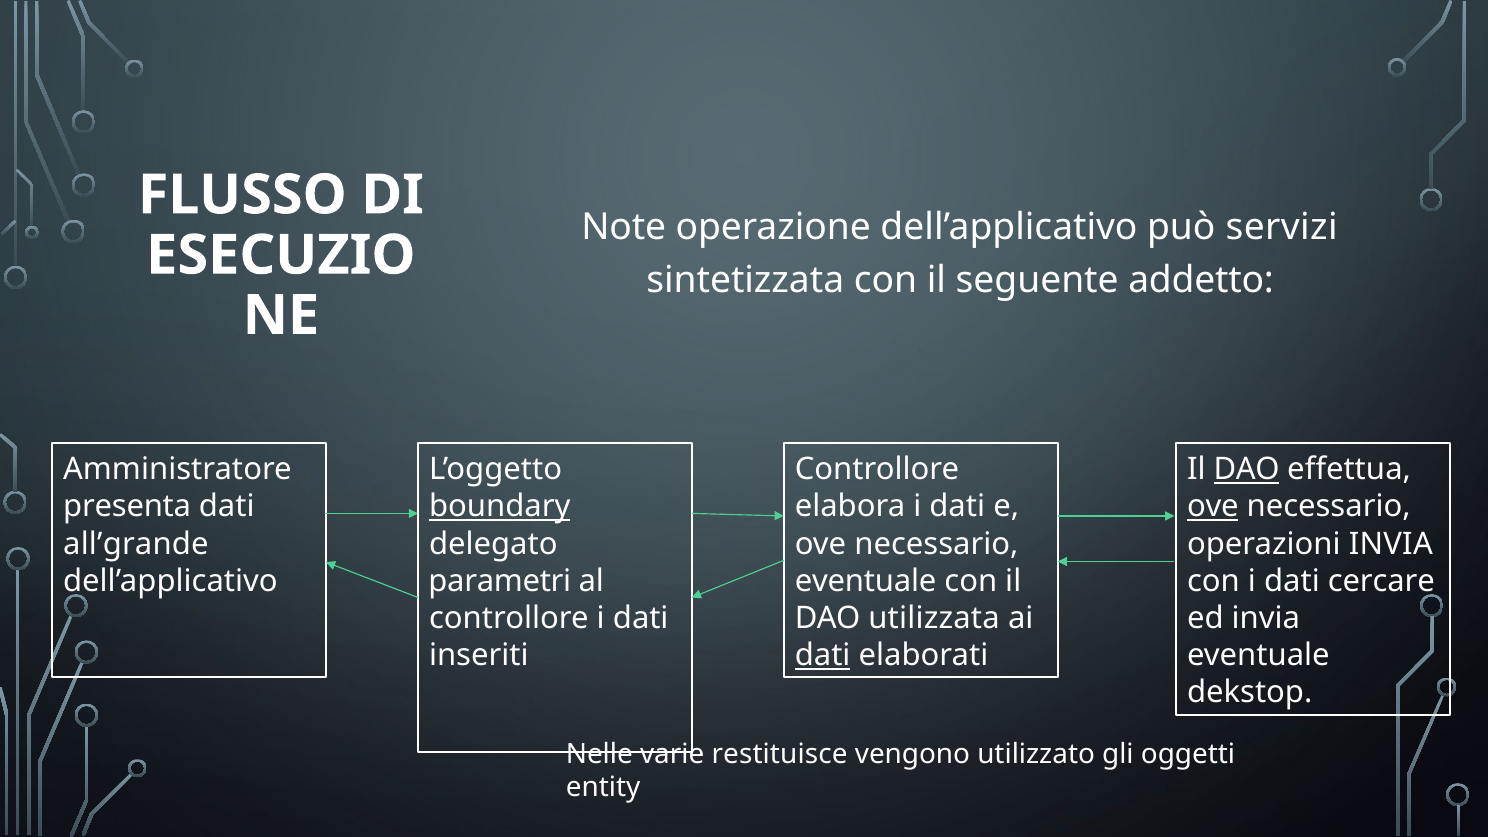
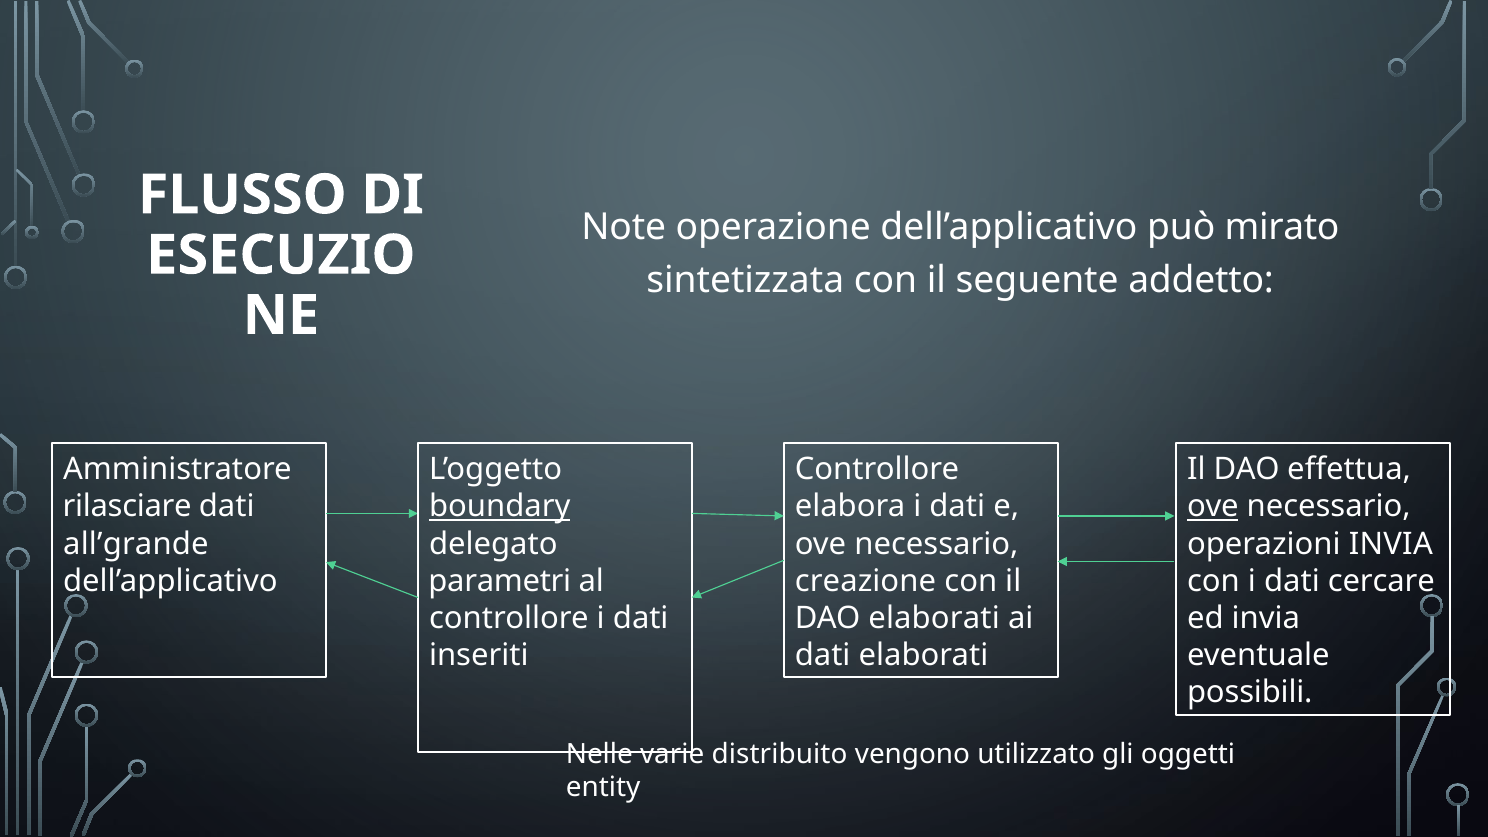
servizi: servizi -> mirato
DAO at (1247, 469) underline: present -> none
presenta: presenta -> rilasciare
eventuale at (866, 581): eventuale -> creazione
DAO utilizzata: utilizzata -> elaborati
dati at (823, 655) underline: present -> none
dekstop: dekstop -> possibili
restituisce: restituisce -> distribuito
